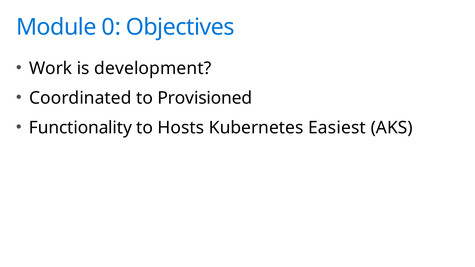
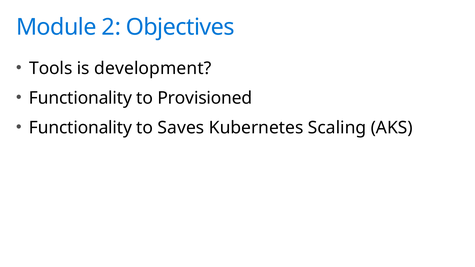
0: 0 -> 2
Work: Work -> Tools
Coordinated at (80, 98): Coordinated -> Functionality
Hosts: Hosts -> Saves
Easiest: Easiest -> Scaling
